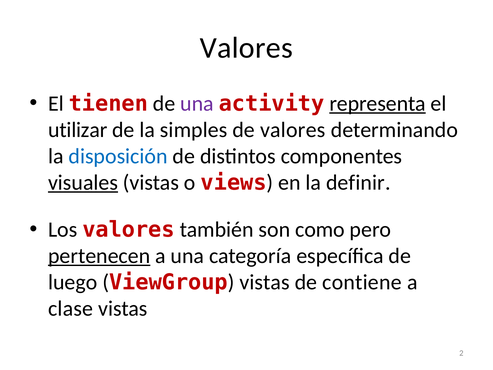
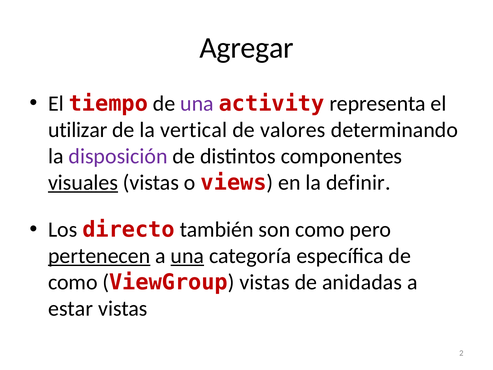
Valores at (246, 48): Valores -> Agregar
tienen: tienen -> tiempo
representa underline: present -> none
simples: simples -> vertical
disposición colour: blue -> purple
Los valores: valores -> directo
una at (187, 256) underline: none -> present
luego at (73, 282): luego -> como
contiene: contiene -> anidadas
clase: clase -> estar
